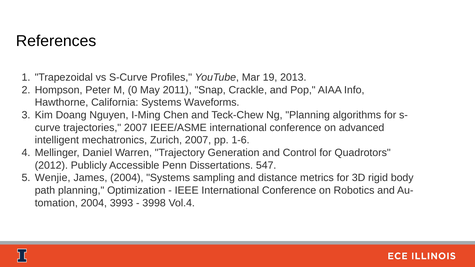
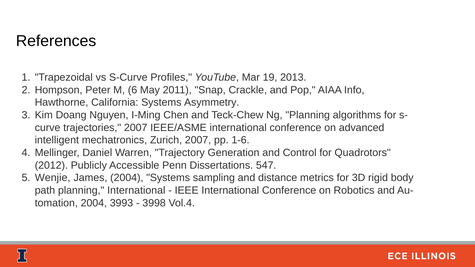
0: 0 -> 6
Waveforms: Waveforms -> Asymmetry
planning Optimization: Optimization -> International
